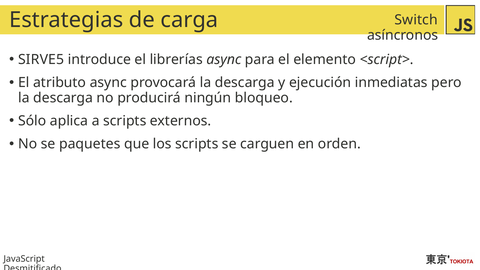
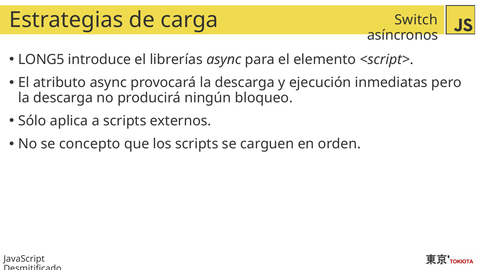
SIRVE5: SIRVE5 -> LONG5
paquetes: paquetes -> concepto
